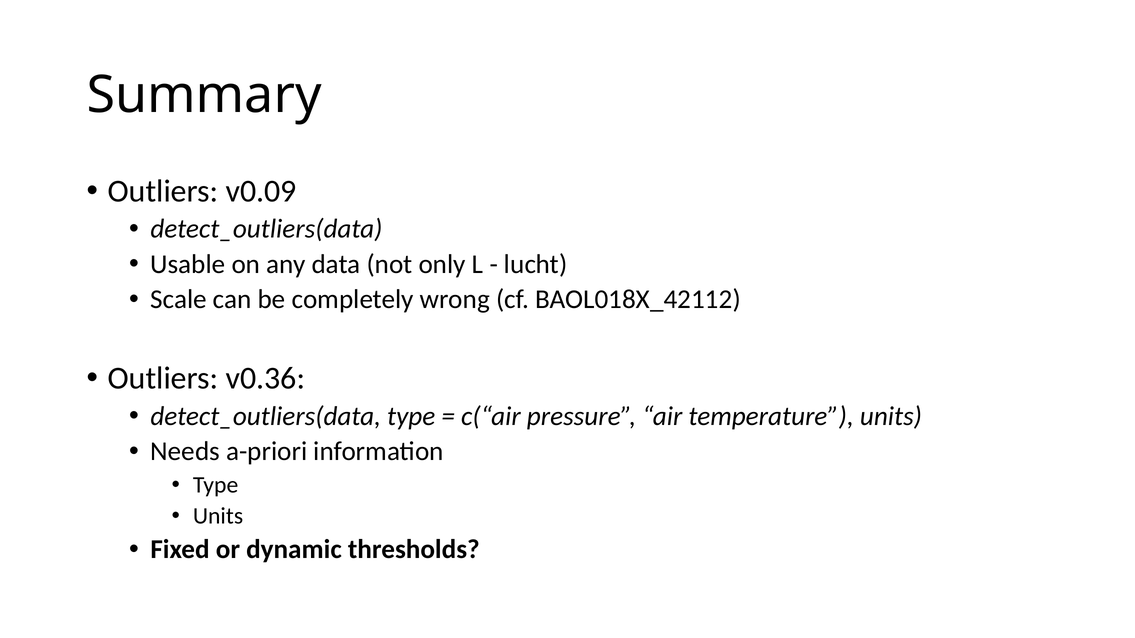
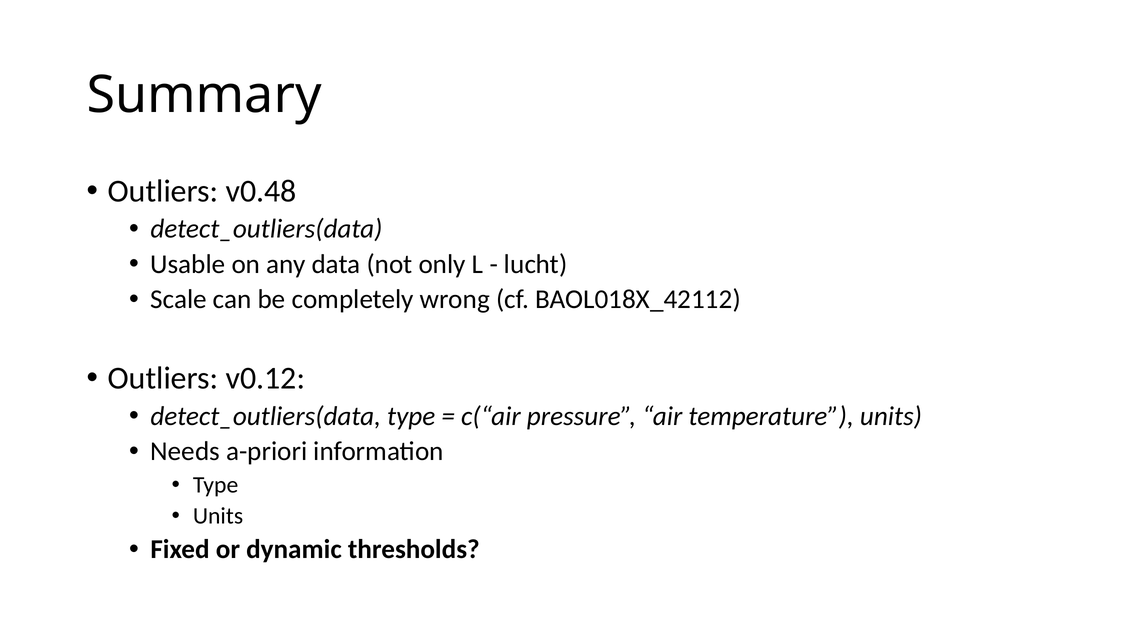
v0.09: v0.09 -> v0.48
v0.36: v0.36 -> v0.12
